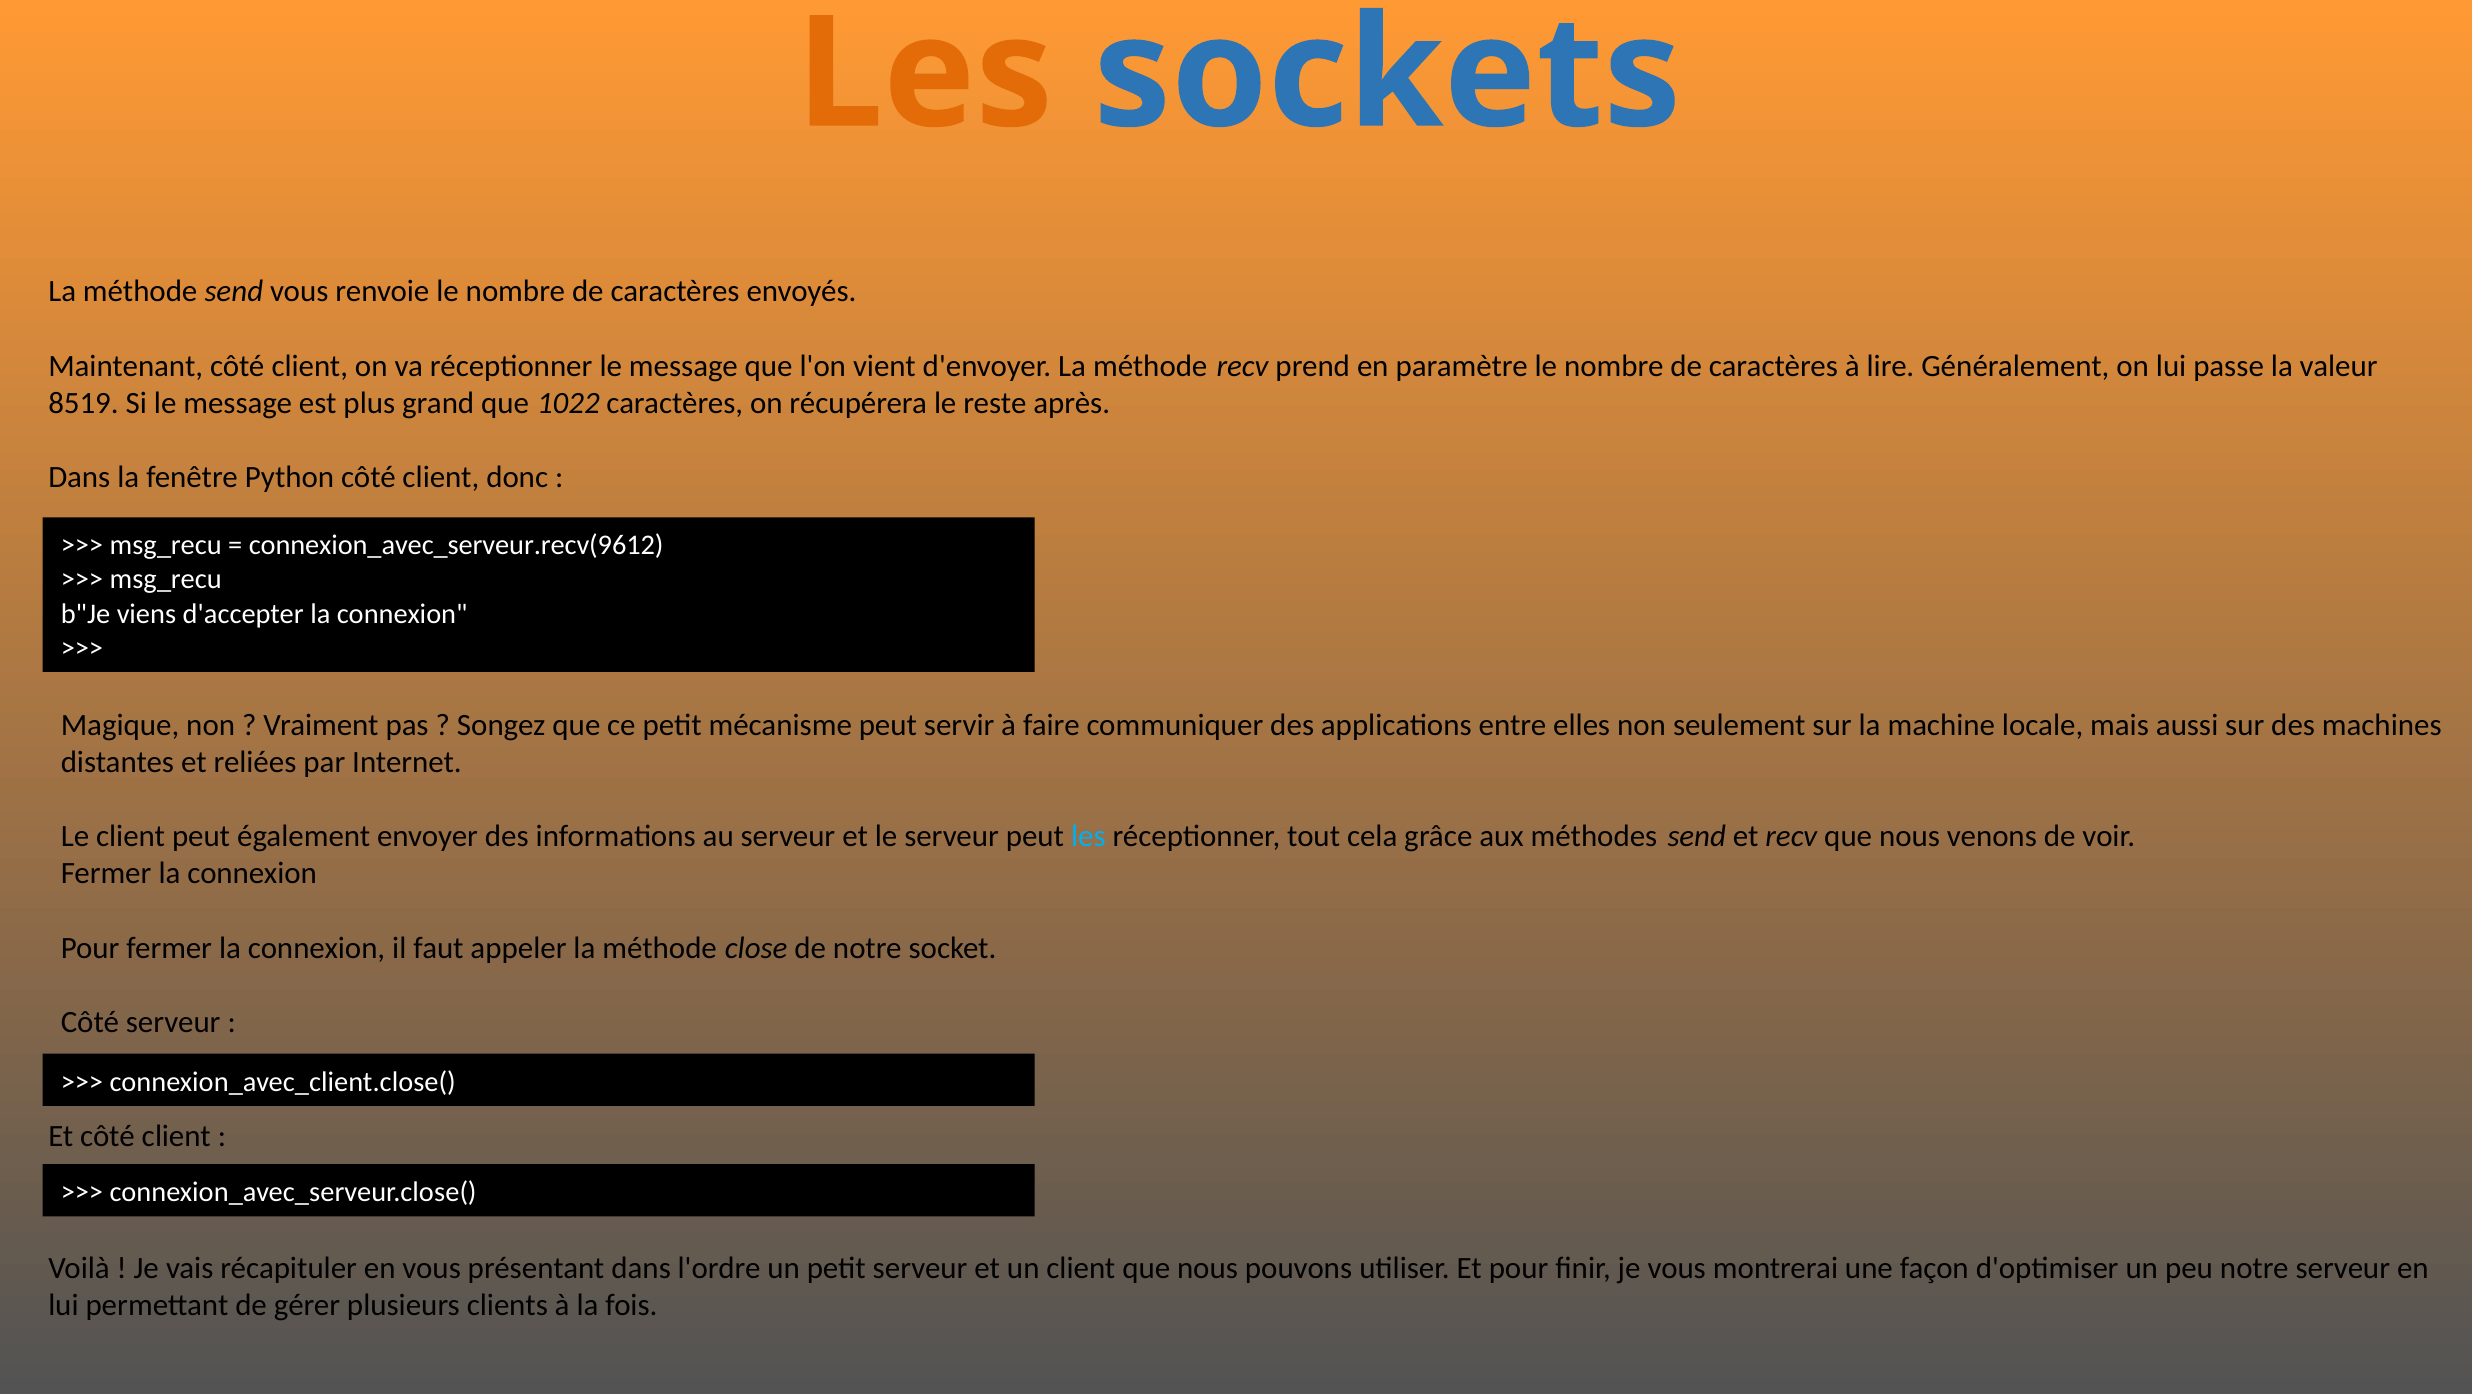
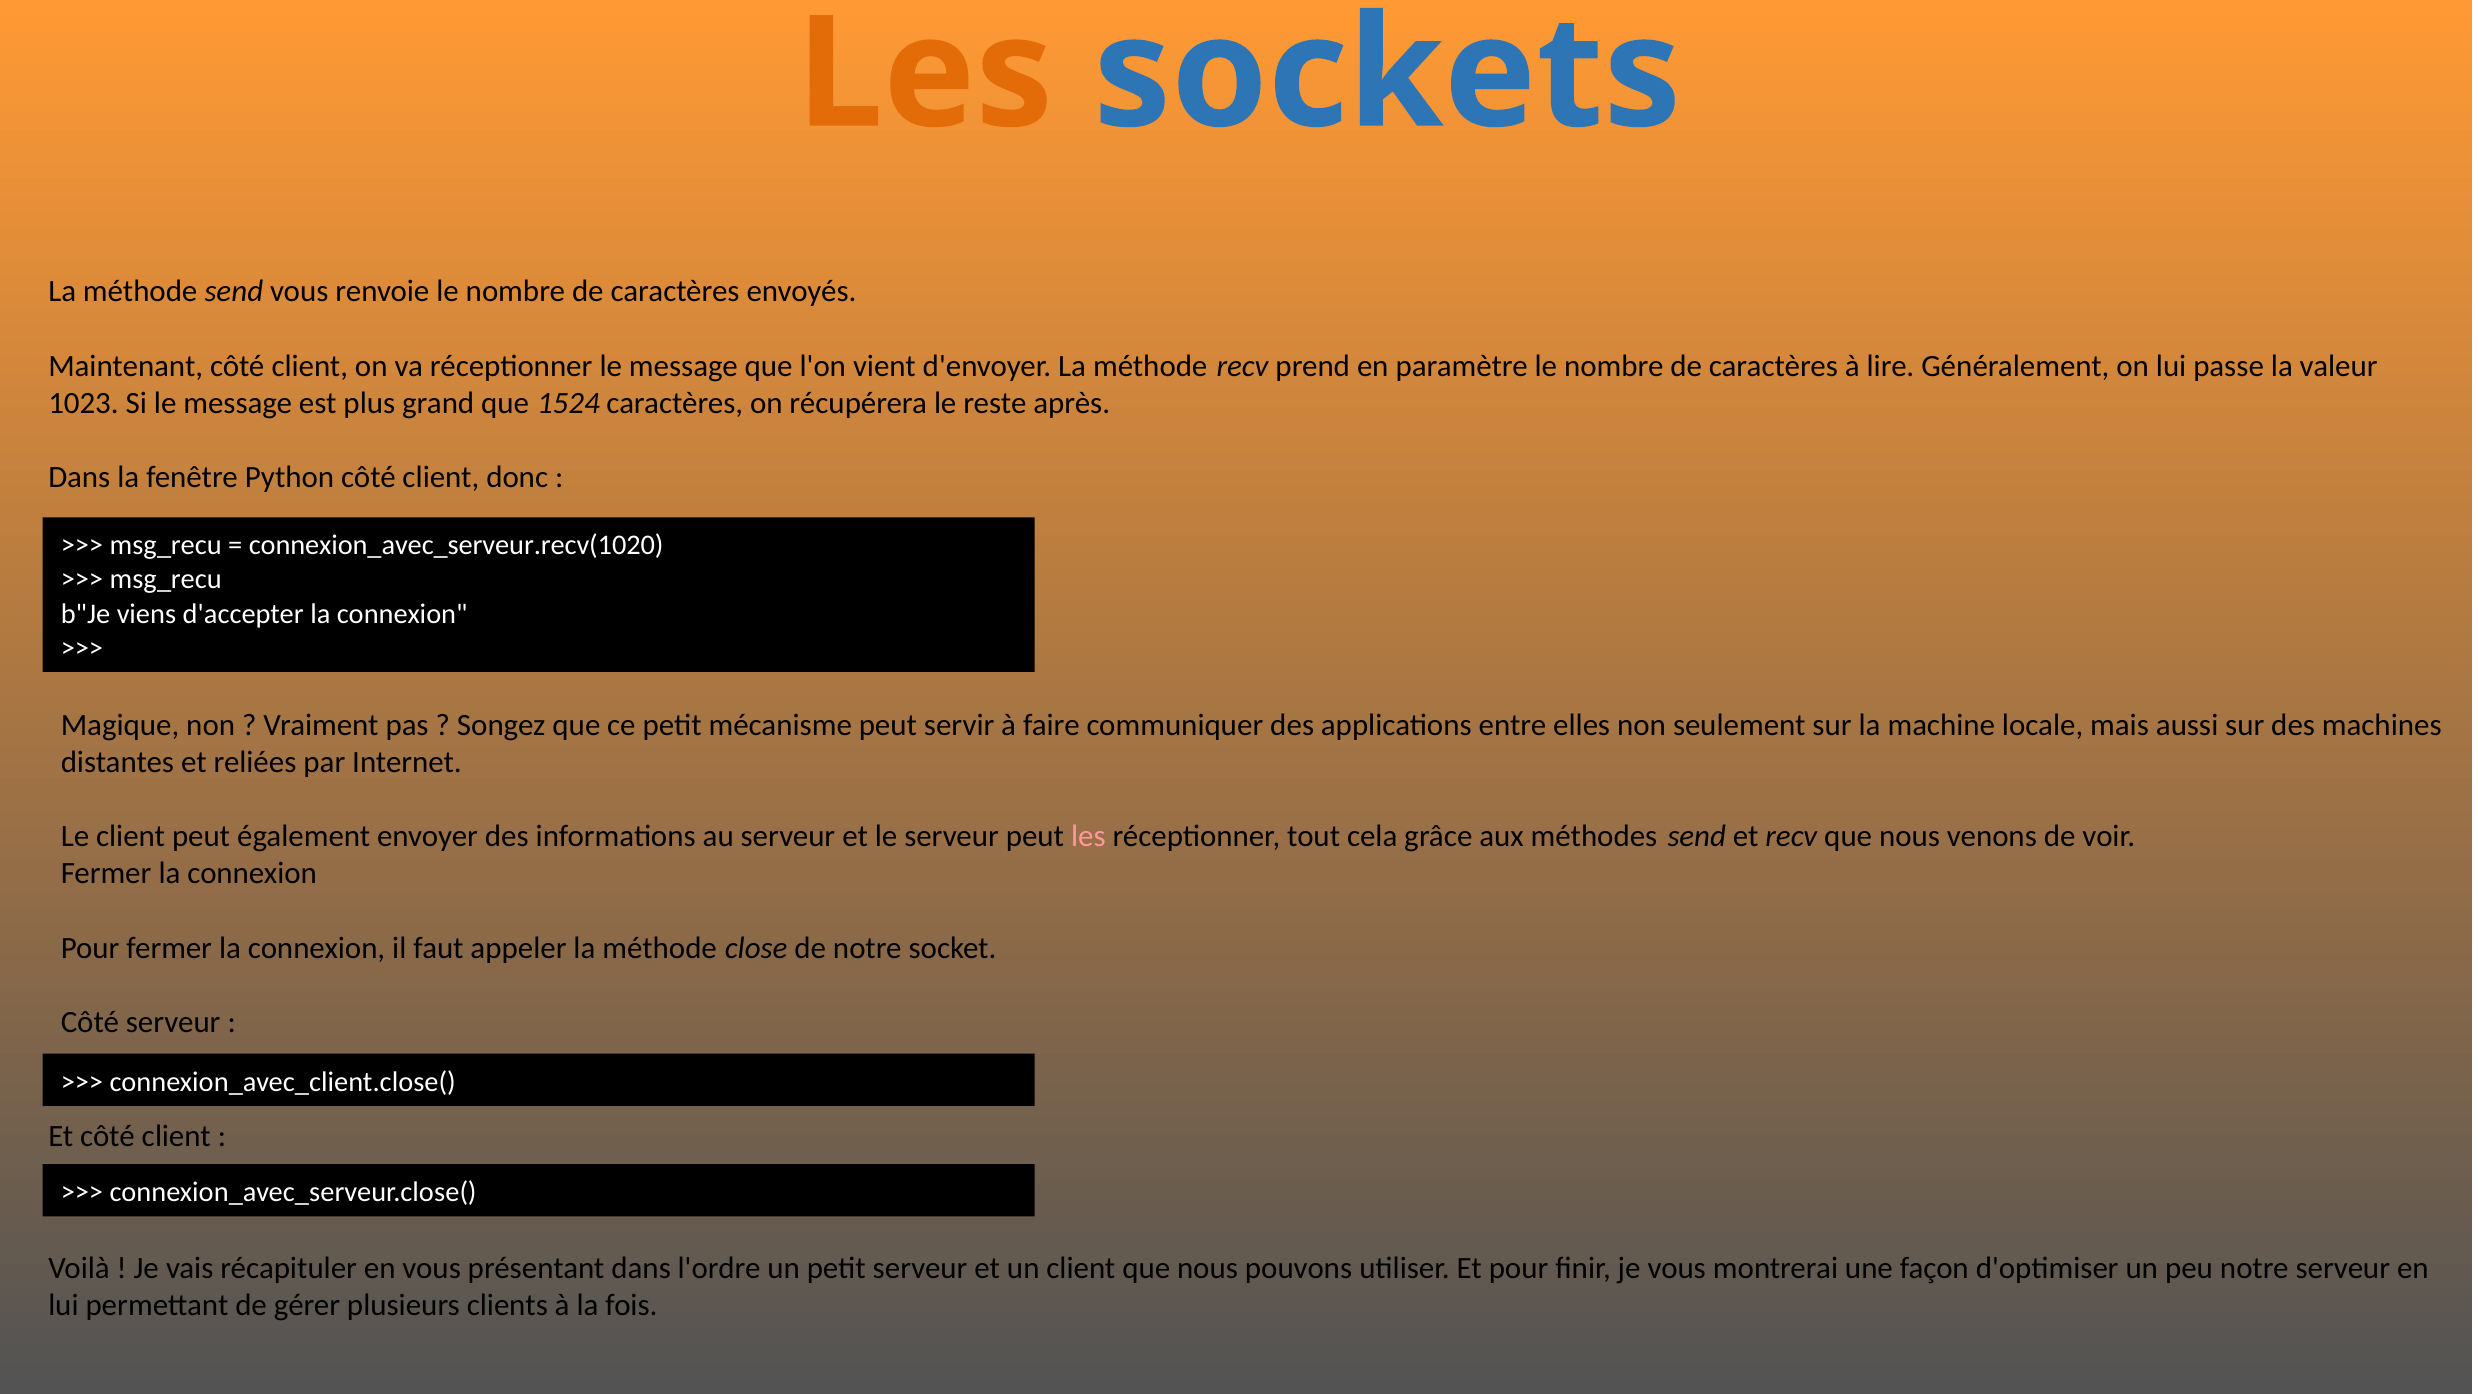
8519: 8519 -> 1023
1022: 1022 -> 1524
connexion_avec_serveur.recv(9612: connexion_avec_serveur.recv(9612 -> connexion_avec_serveur.recv(1020
les at (1088, 836) colour: light blue -> pink
